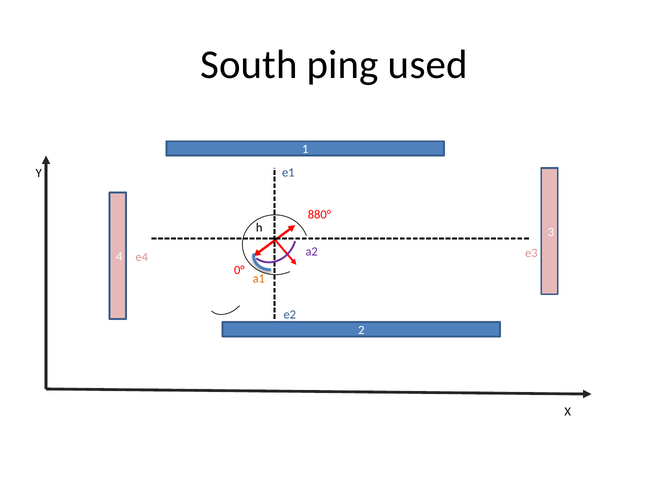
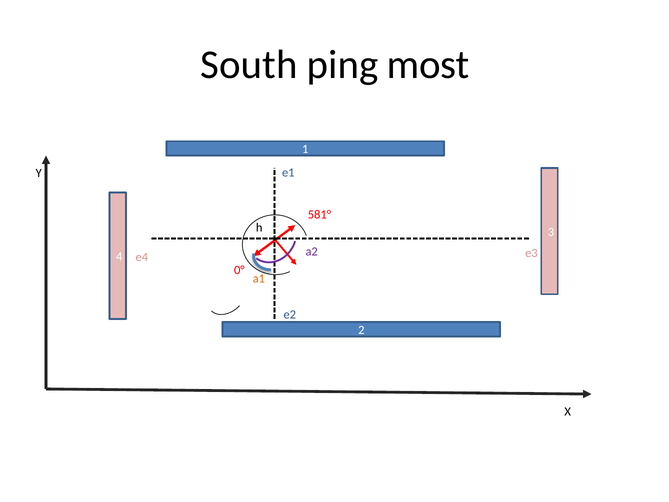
used: used -> most
880°: 880° -> 581°
